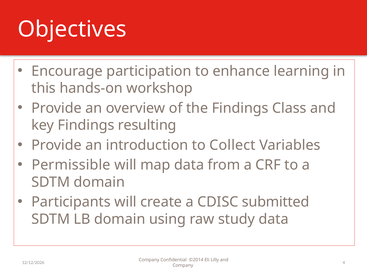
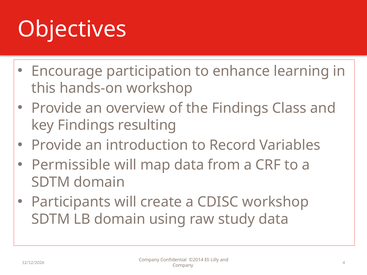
Collect: Collect -> Record
CDISC submitted: submitted -> workshop
